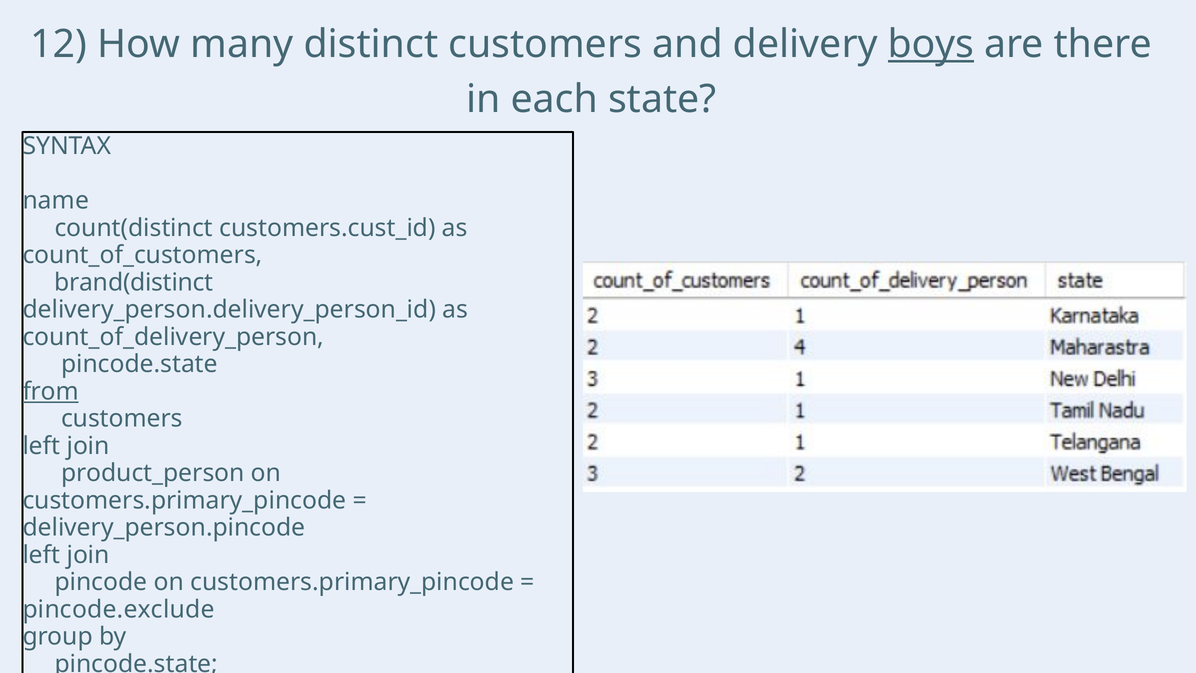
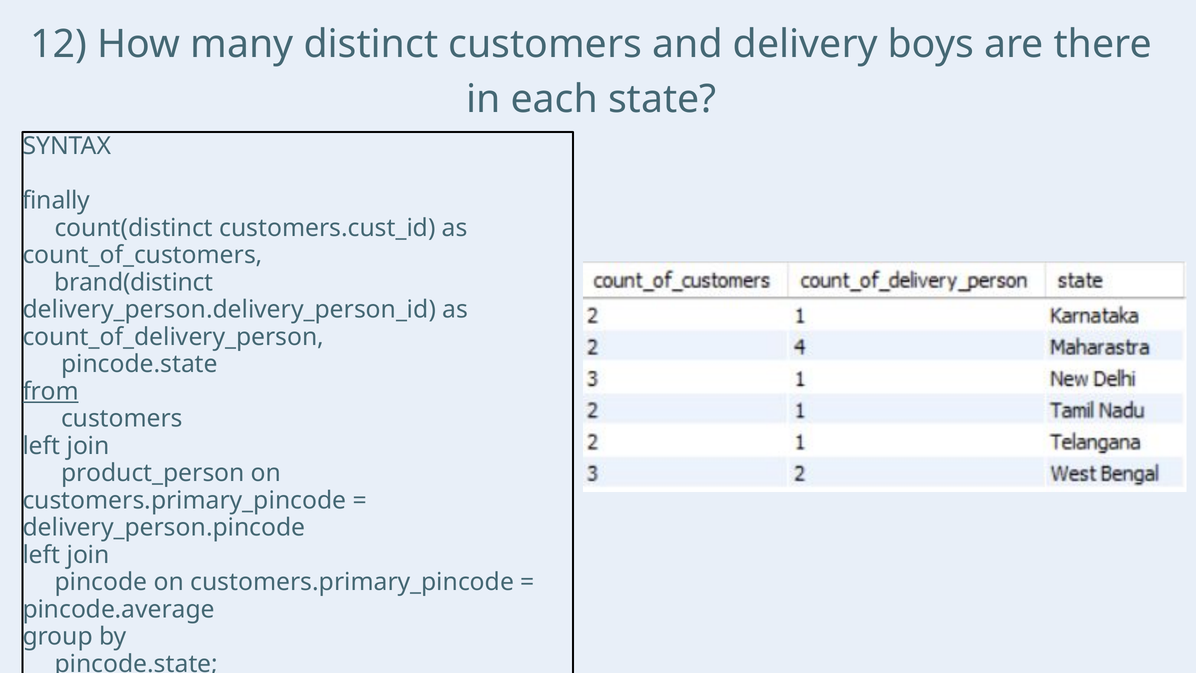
boys underline: present -> none
name: name -> finally
pincode.exclude: pincode.exclude -> pincode.average
